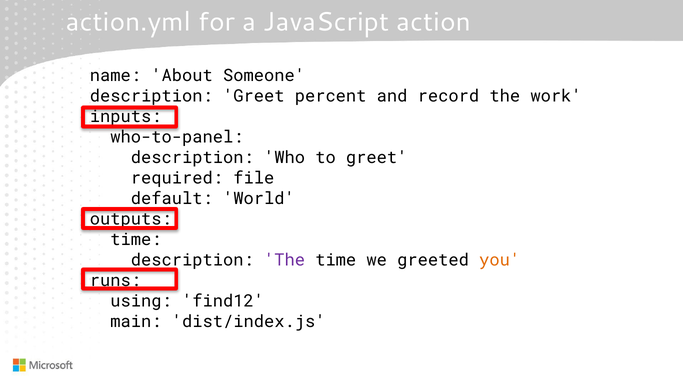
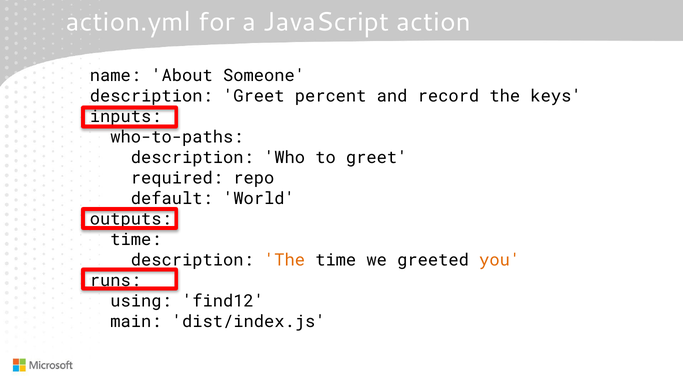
work: work -> keys
who-to-panel: who-to-panel -> who-to-paths
file: file -> repo
The at (285, 260) colour: purple -> orange
